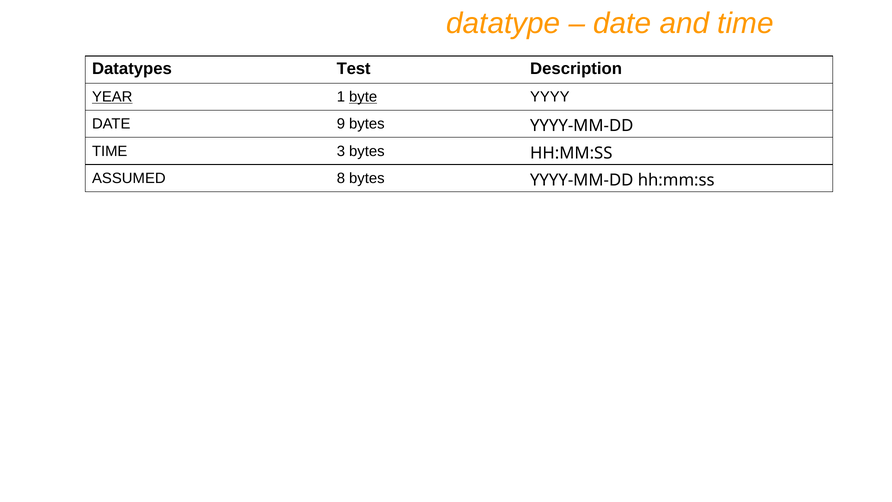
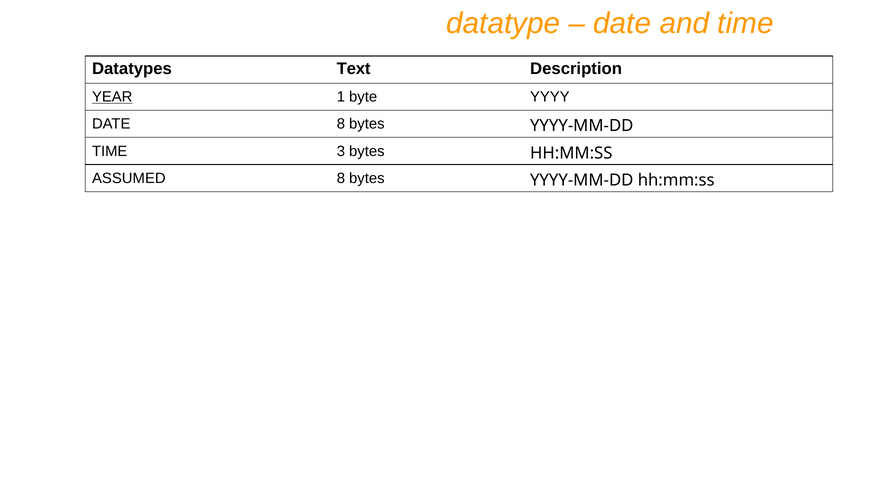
Test: Test -> Text
byte underline: present -> none
DATE 9: 9 -> 8
